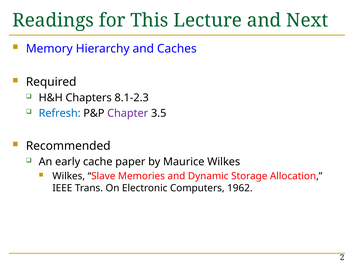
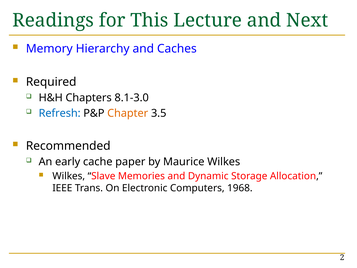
8.1-2.3: 8.1-2.3 -> 8.1-3.0
Chapter colour: purple -> orange
1962: 1962 -> 1968
